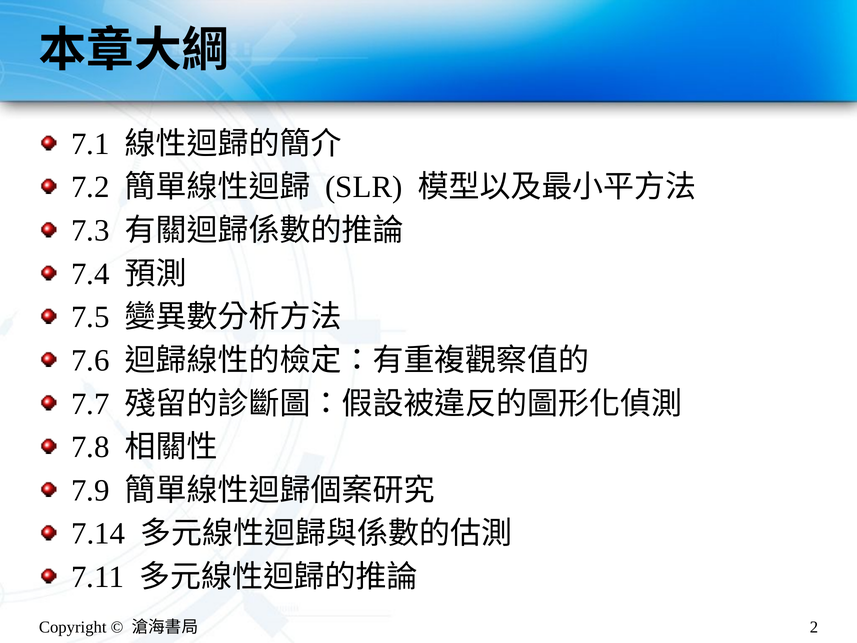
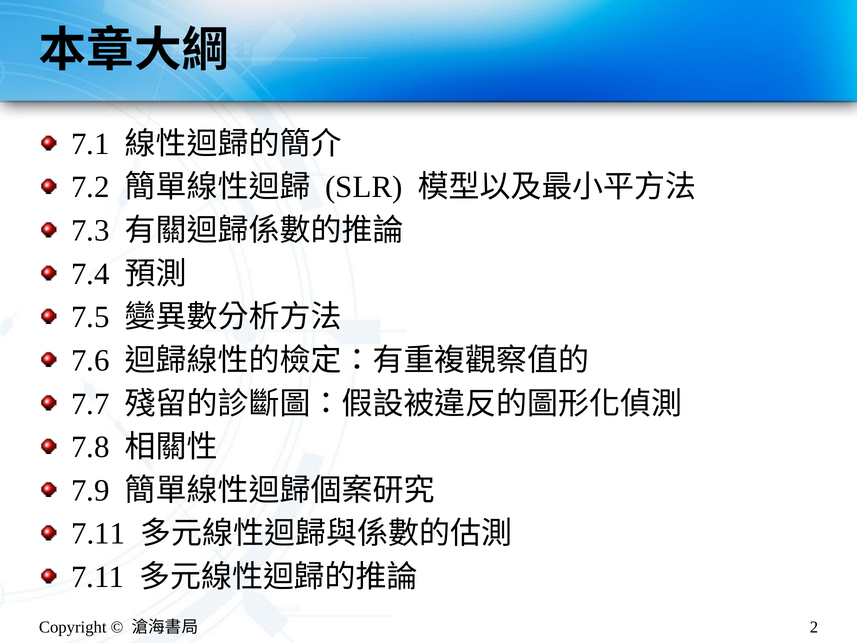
7.14 at (98, 534): 7.14 -> 7.11
